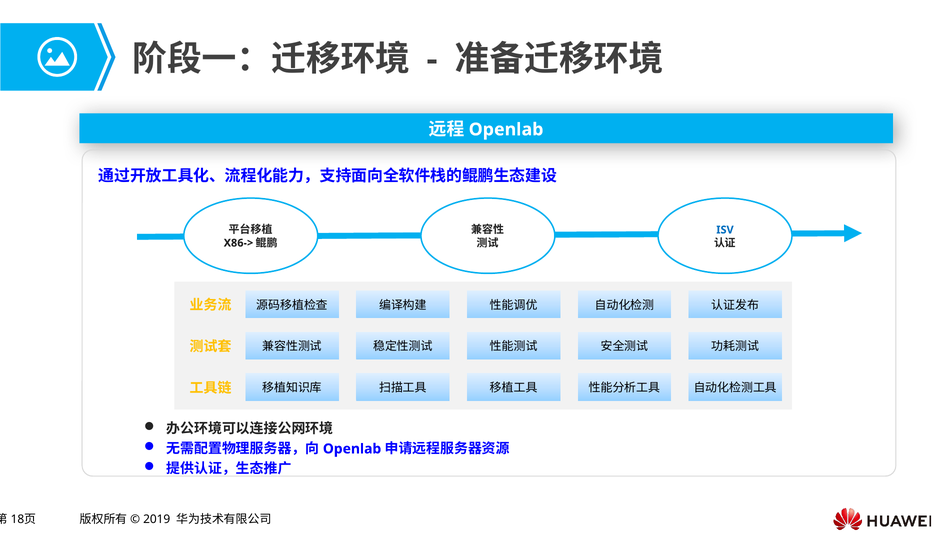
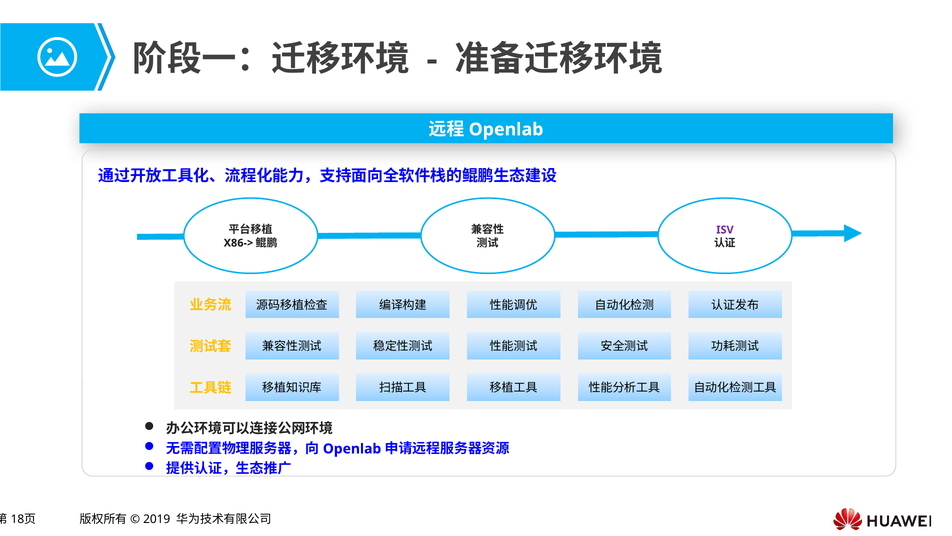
ISV colour: blue -> purple
